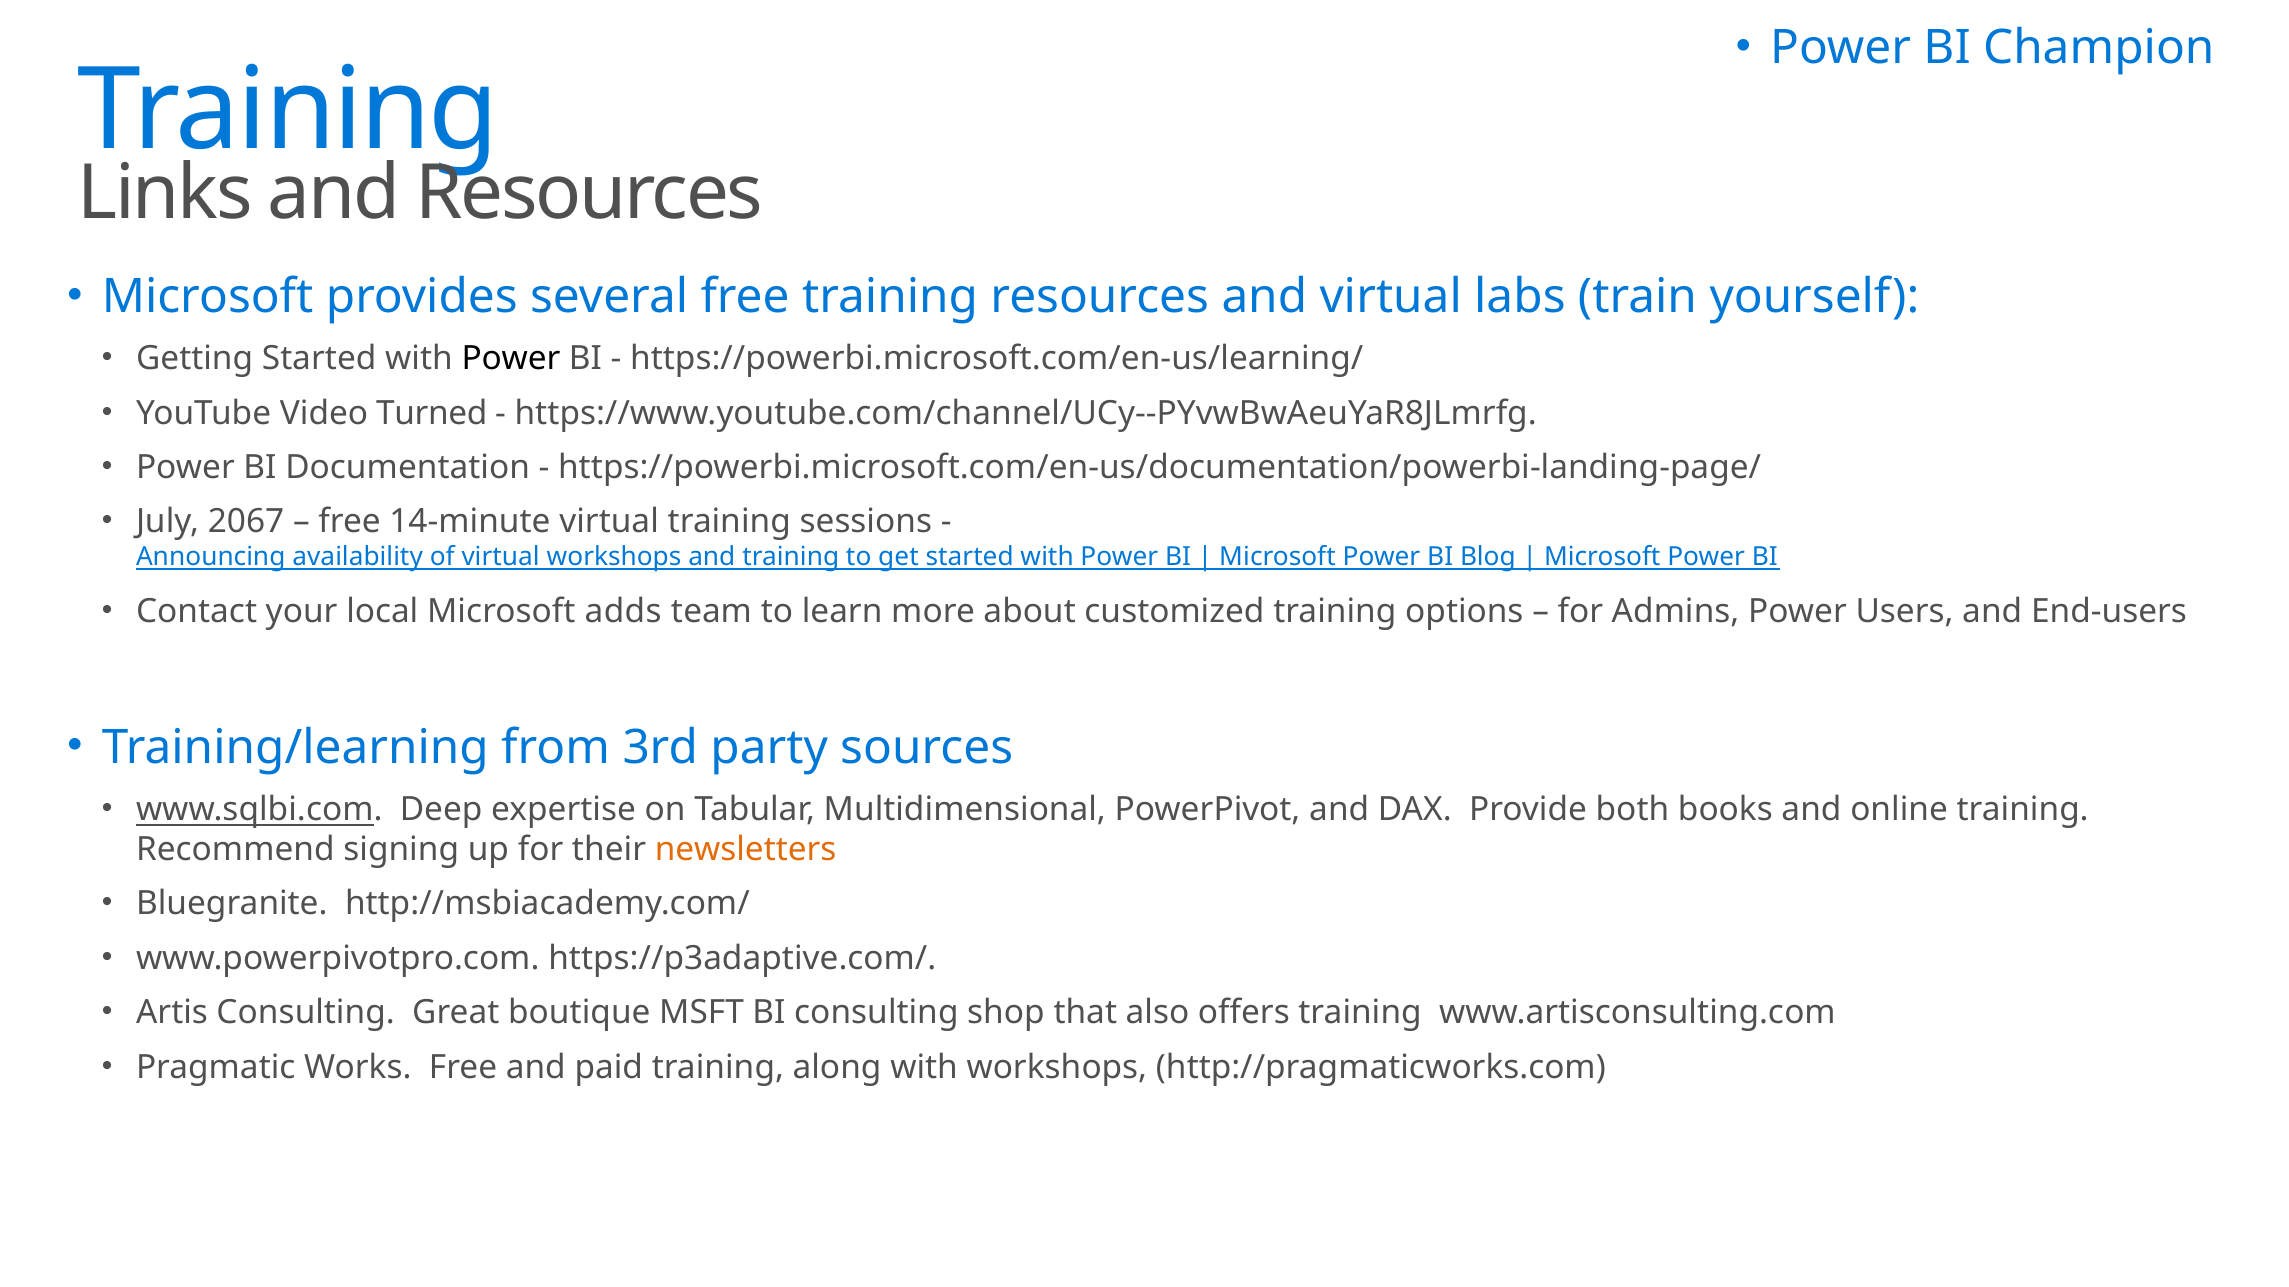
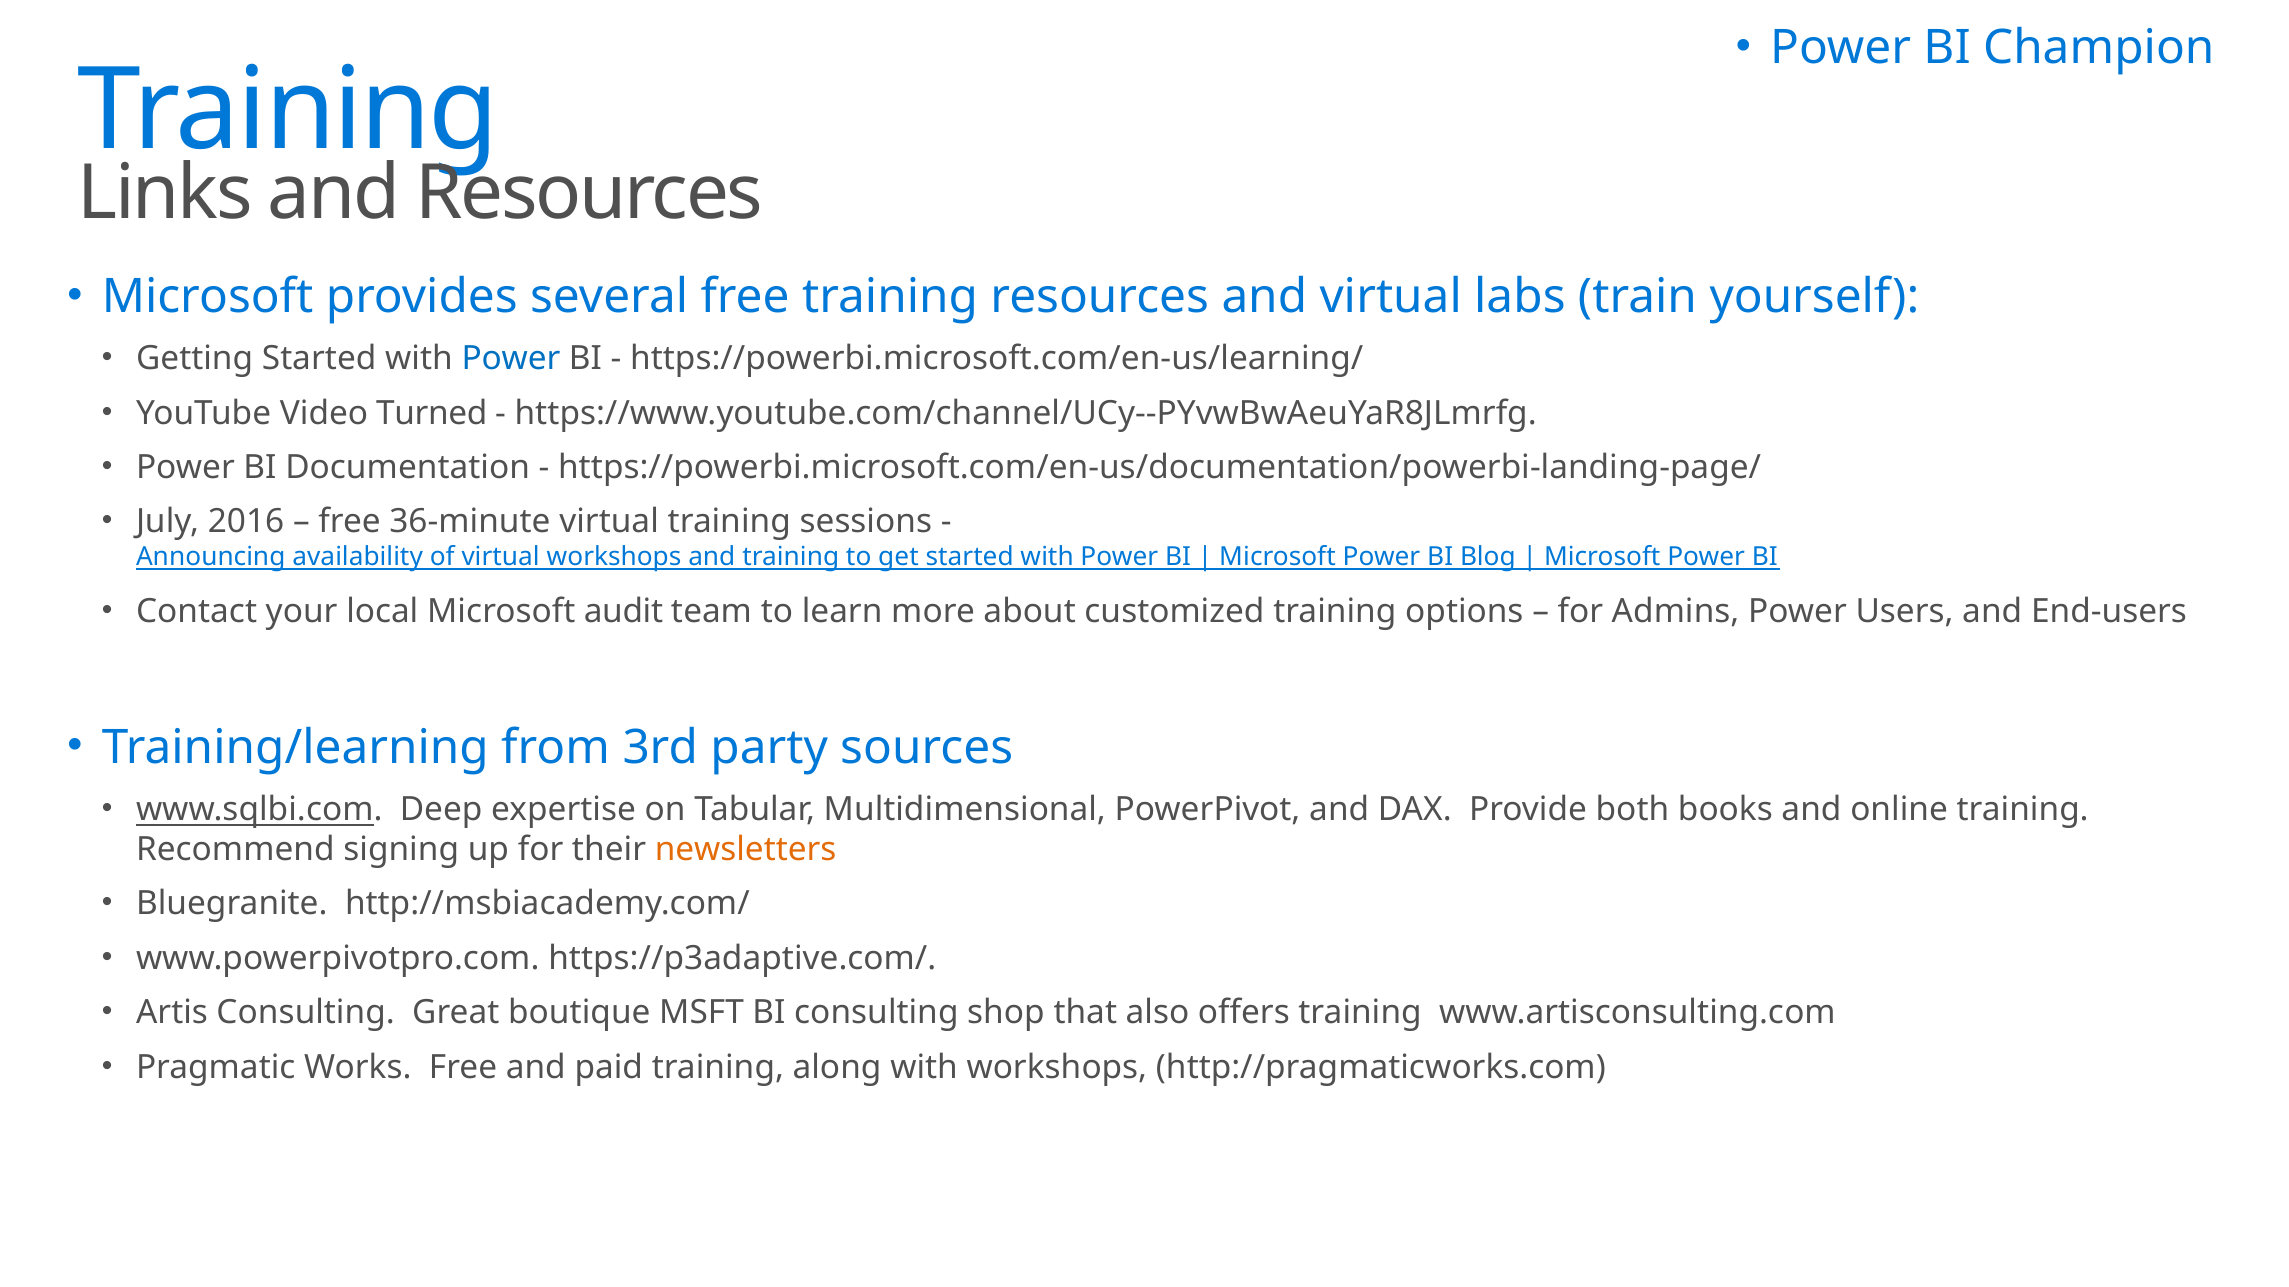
Power at (511, 359) colour: black -> blue
2067: 2067 -> 2016
14-minute: 14-minute -> 36-minute
adds: adds -> audit
